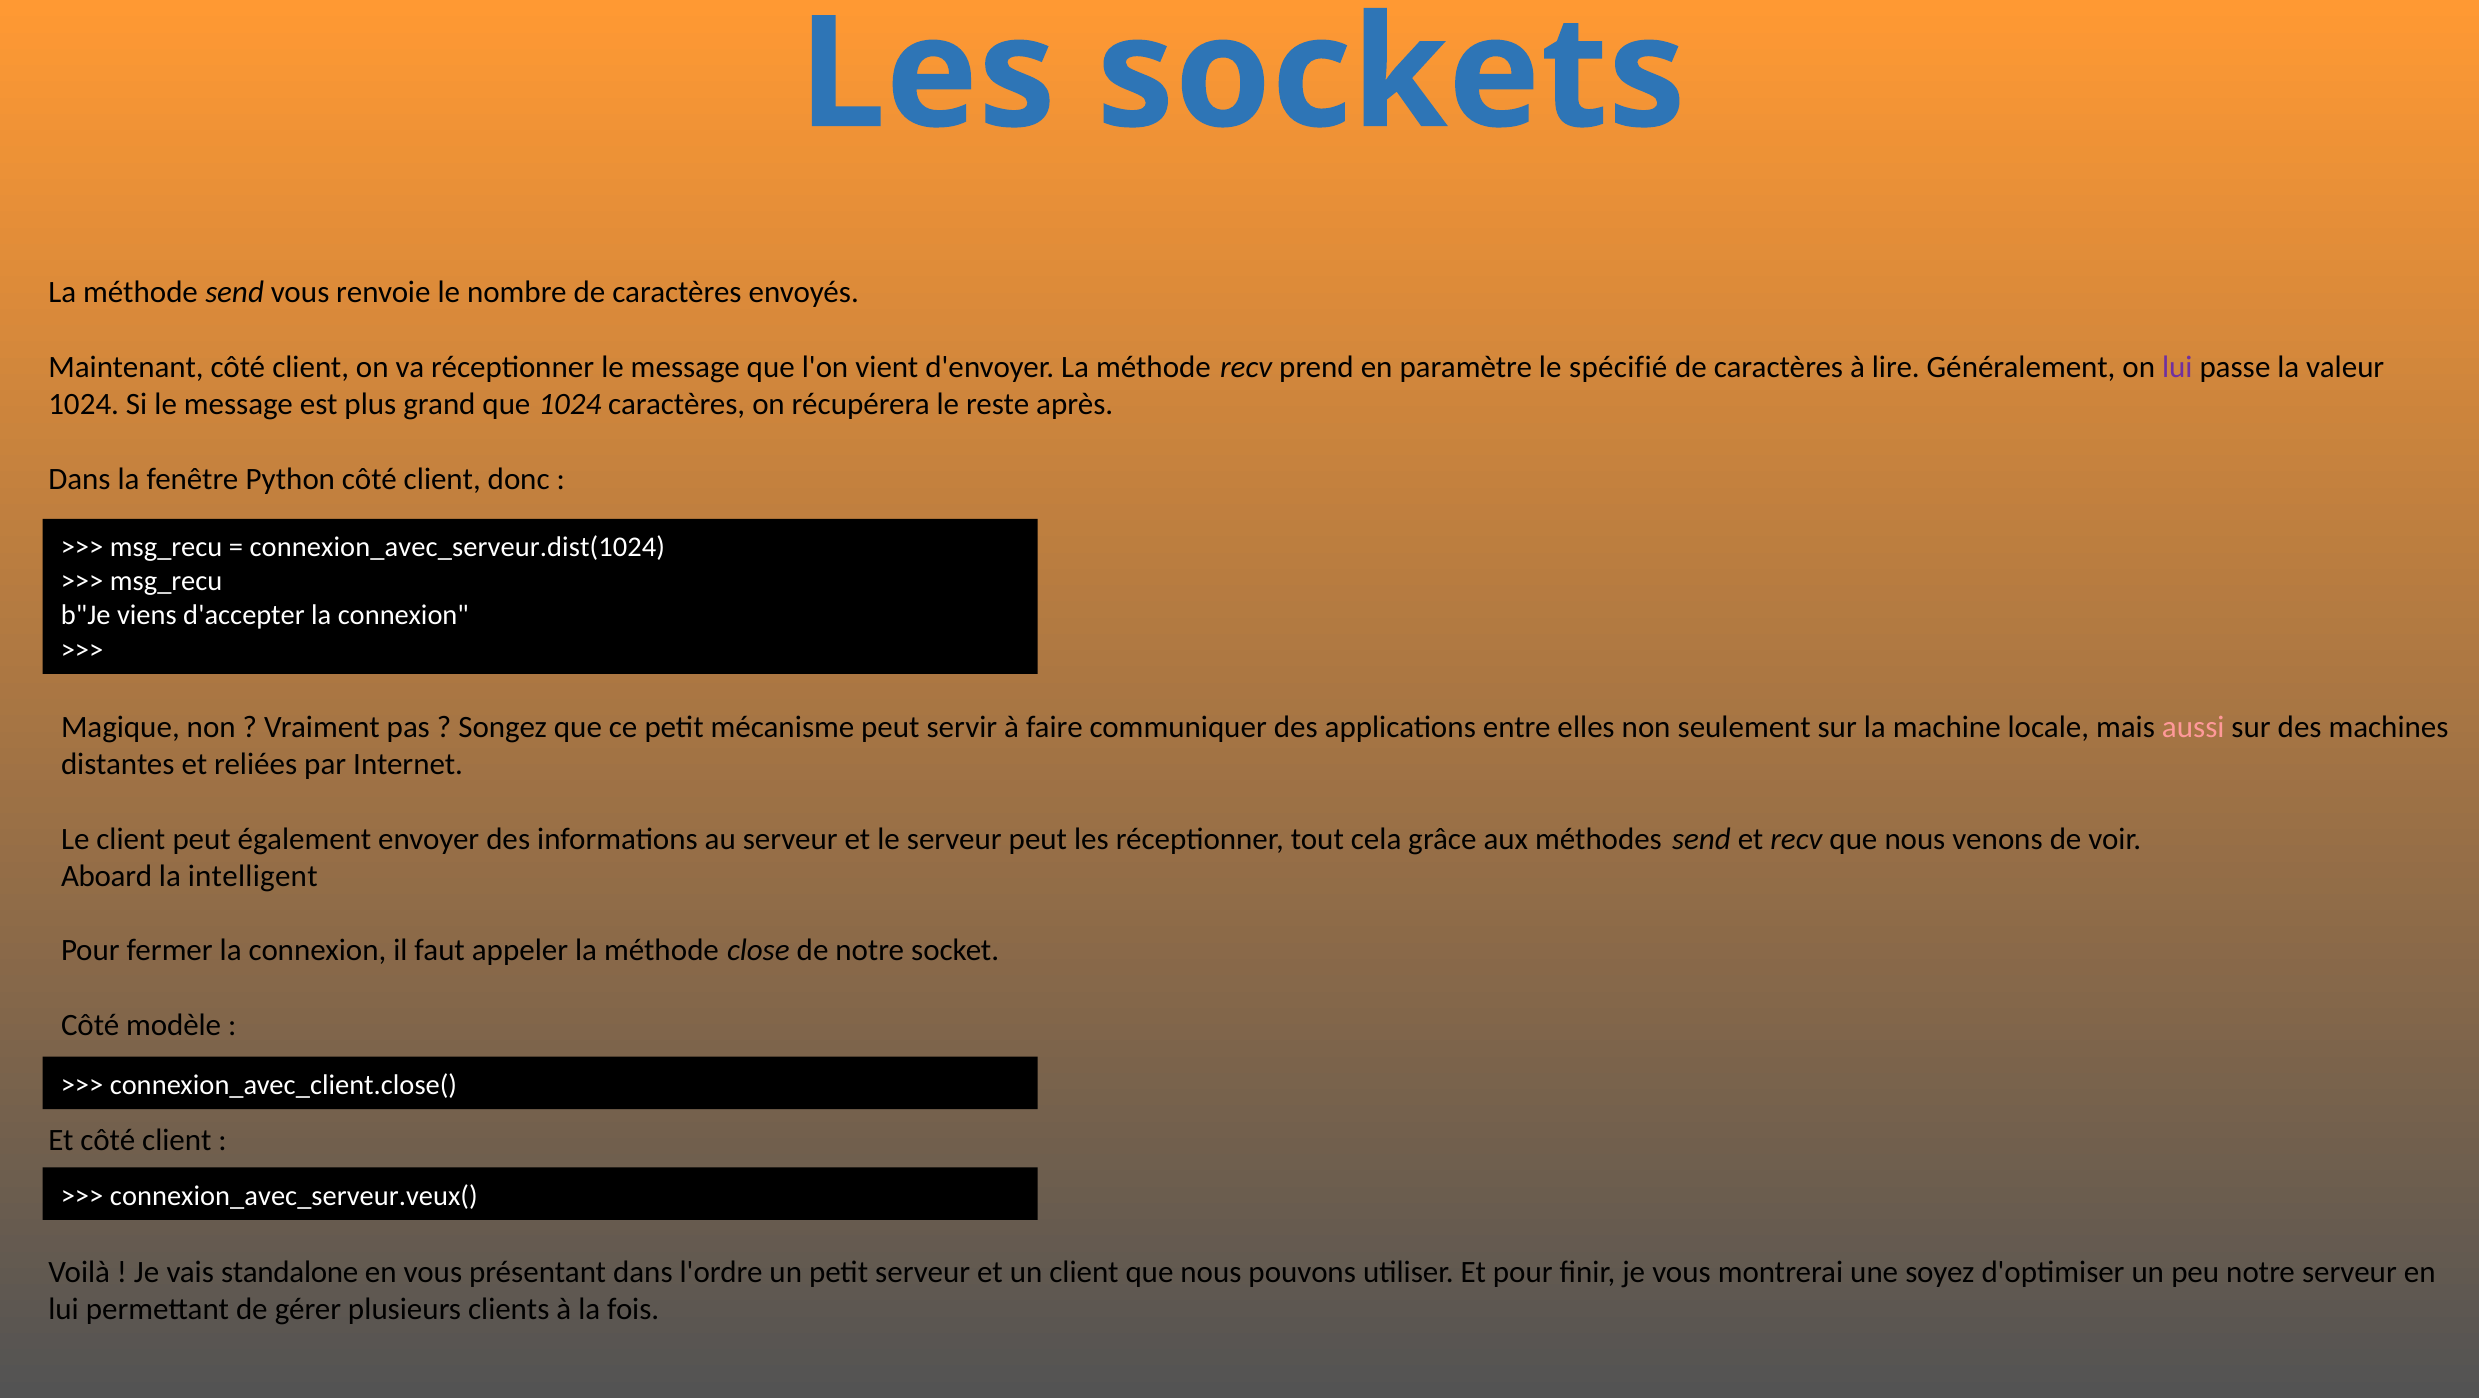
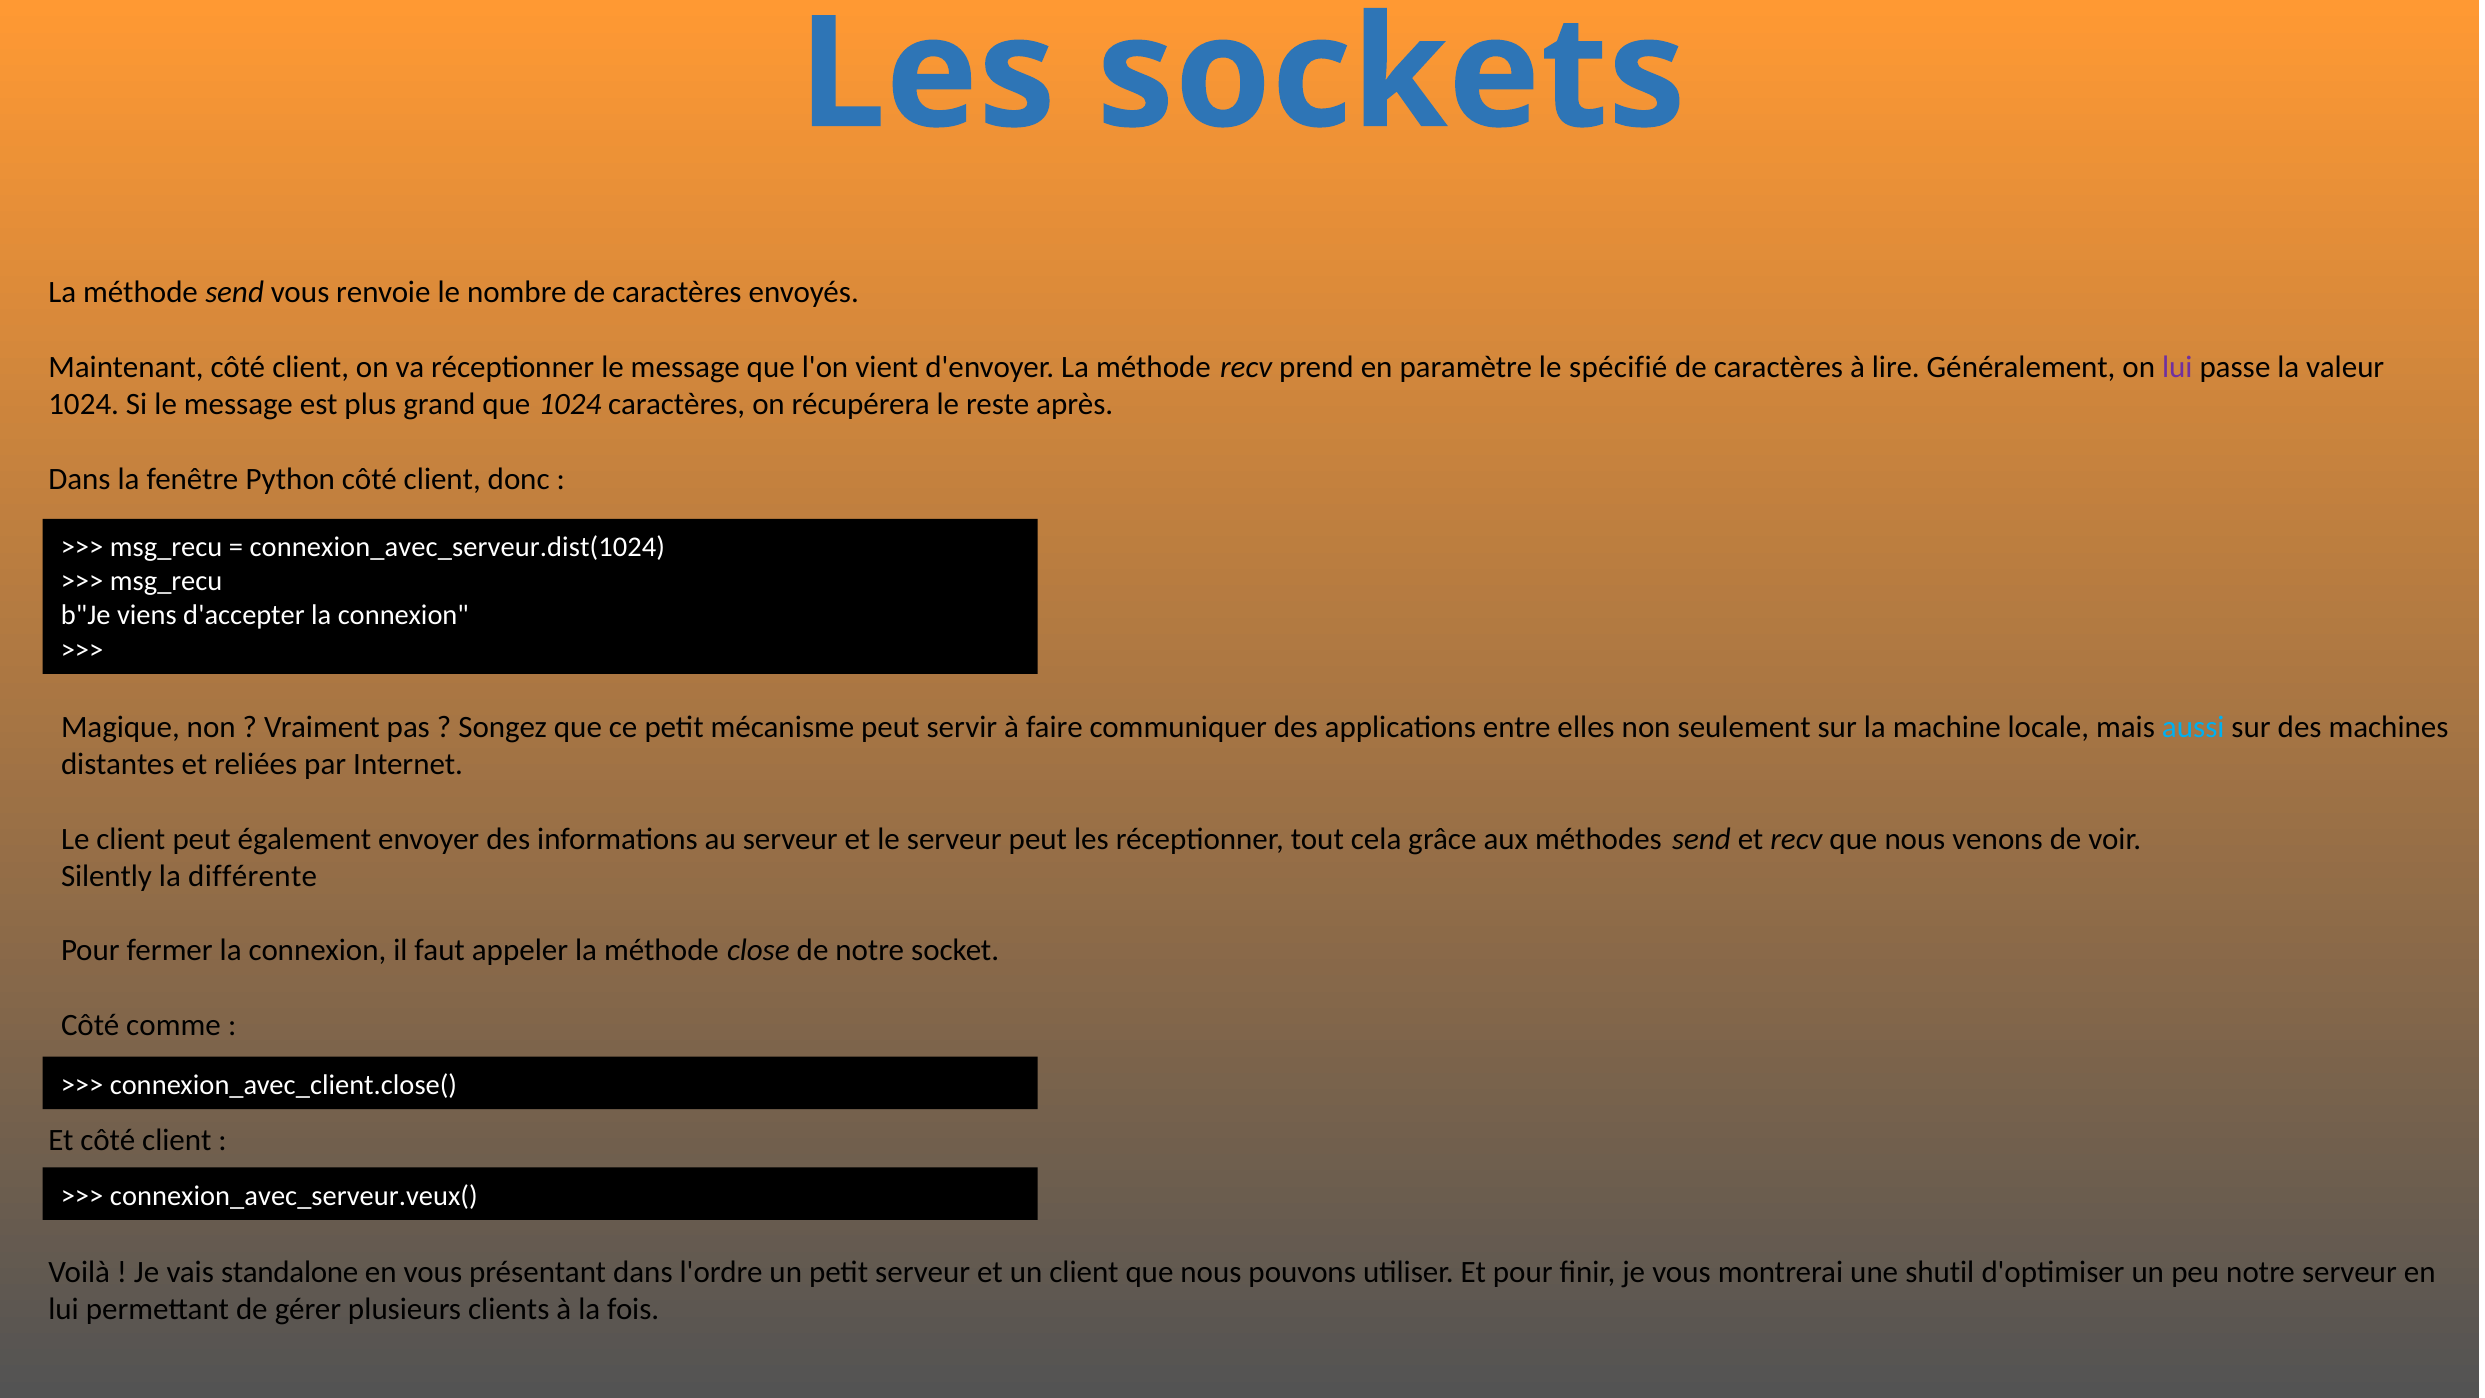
aussi colour: pink -> light blue
Aboard: Aboard -> Silently
intelligent: intelligent -> différente
modèle: modèle -> comme
soyez: soyez -> shutil
